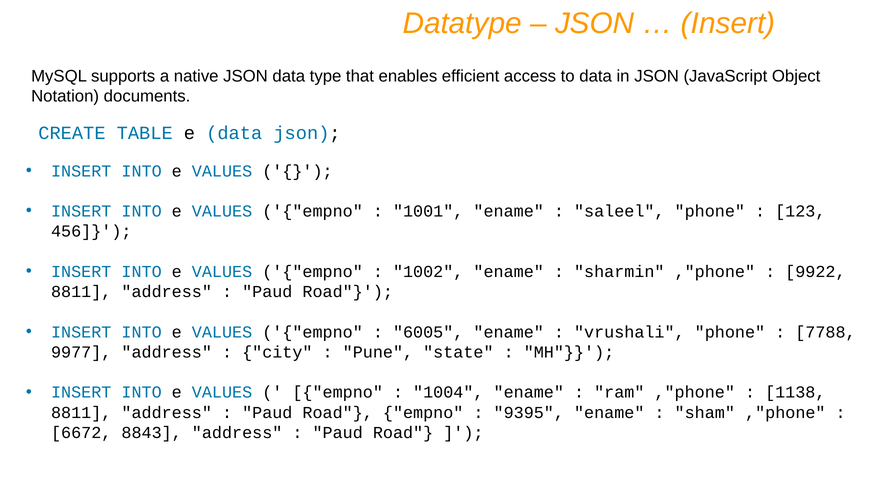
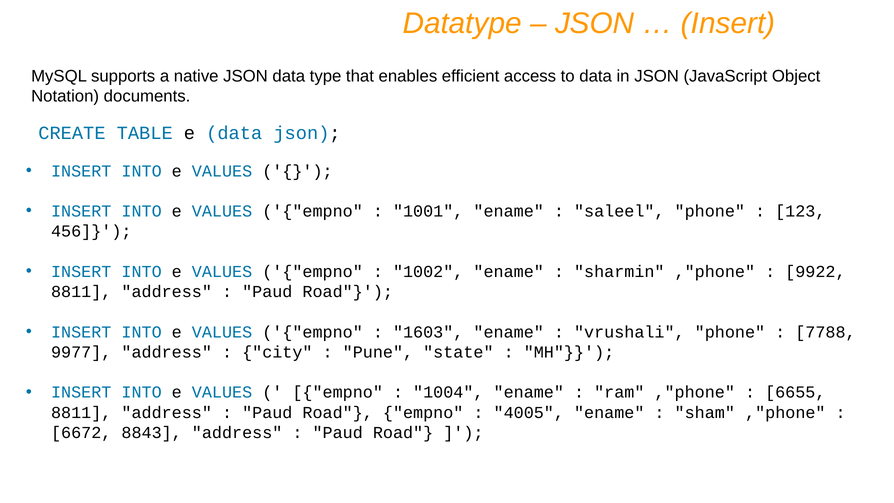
6005: 6005 -> 1603
1138: 1138 -> 6655
9395: 9395 -> 4005
